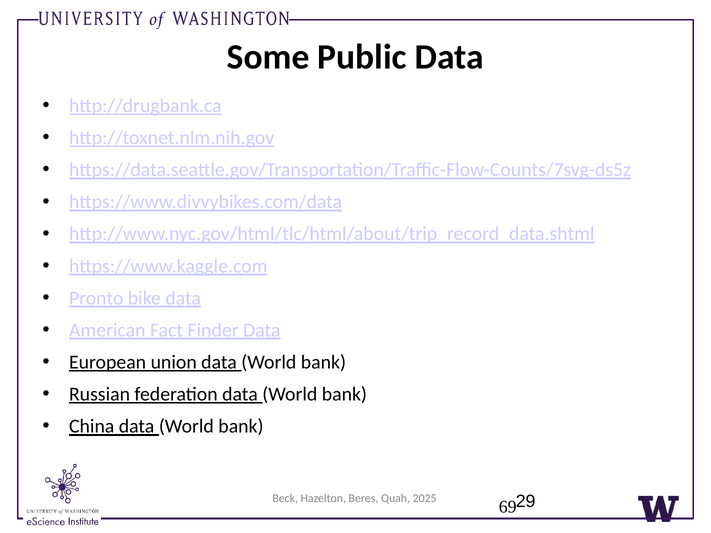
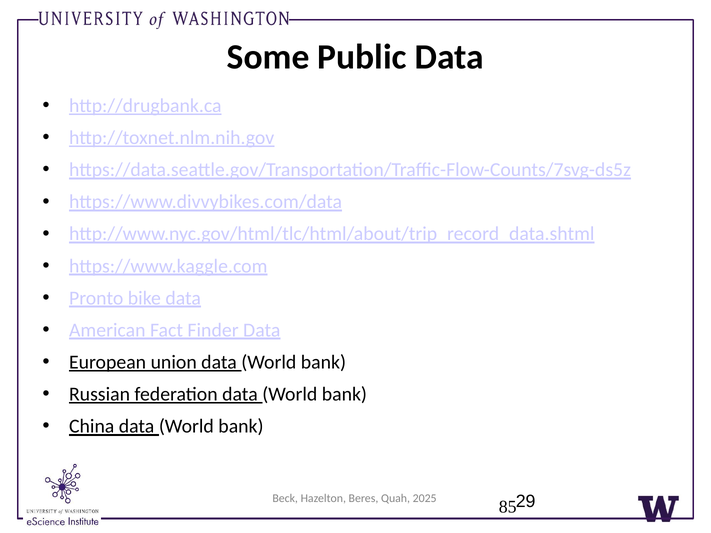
69: 69 -> 85
